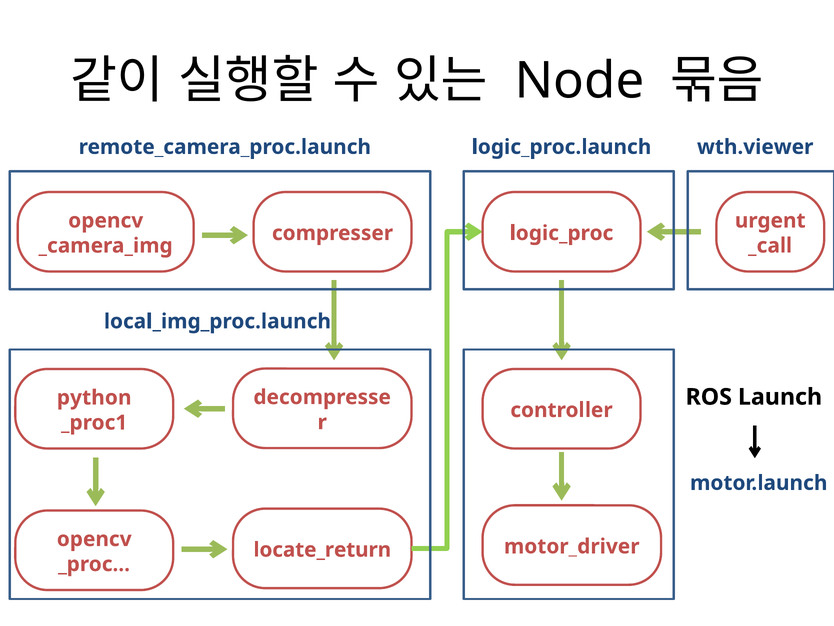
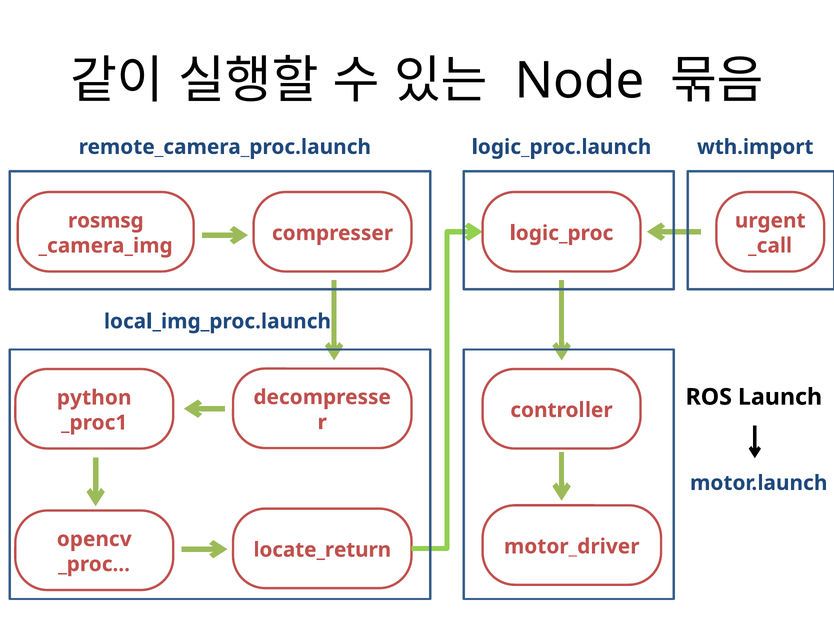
wth.viewer: wth.viewer -> wth.import
opencv at (106, 220): opencv -> rosmsg
